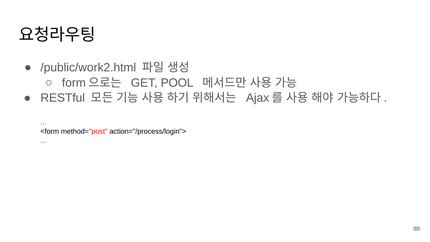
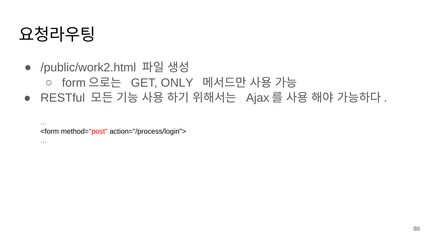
POOL: POOL -> ONLY
